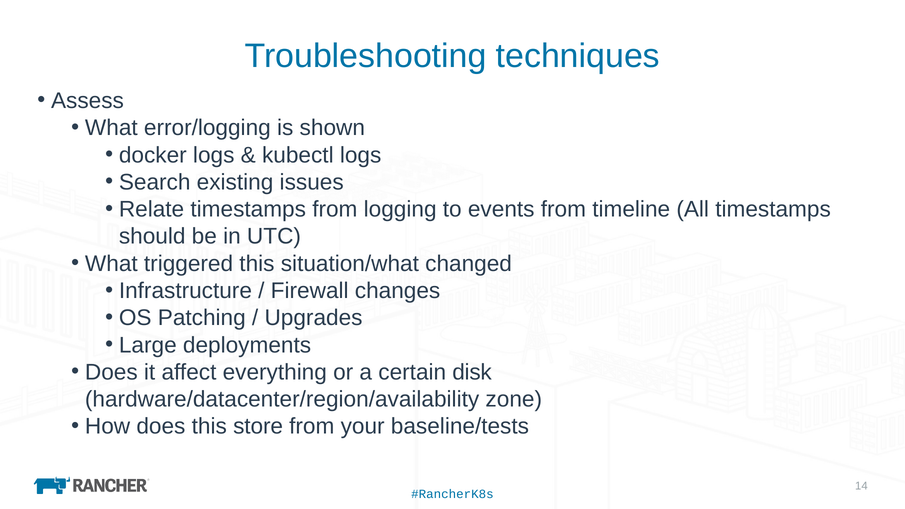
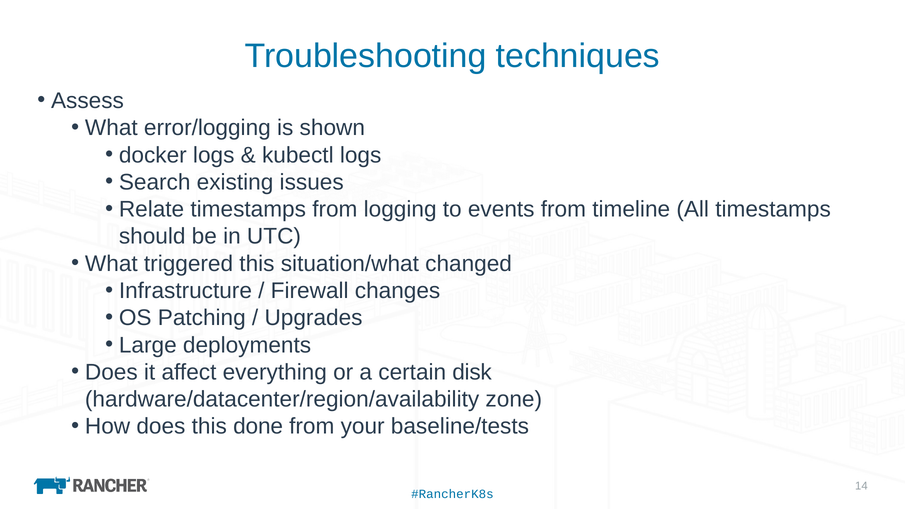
store: store -> done
